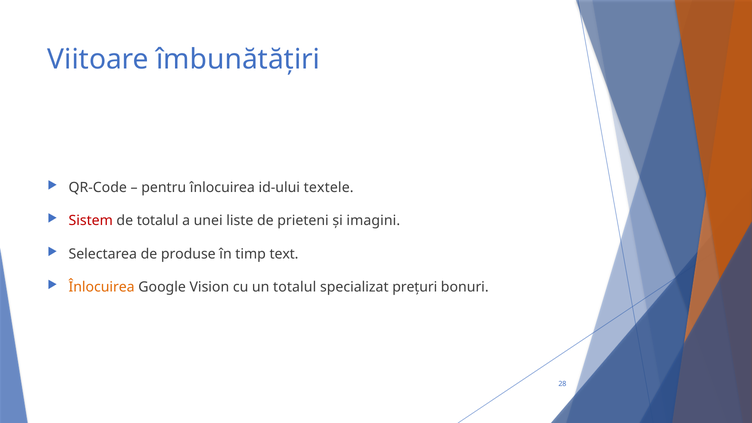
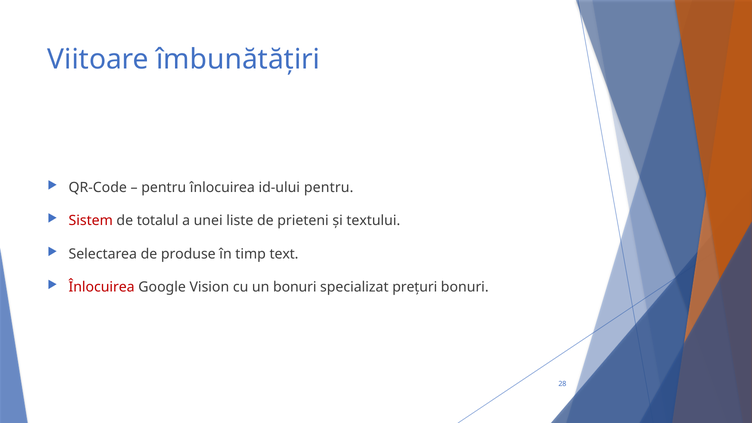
id-ului textele: textele -> pentru
imagini: imagini -> textului
Înlocuirea at (102, 287) colour: orange -> red
un totalul: totalul -> bonuri
